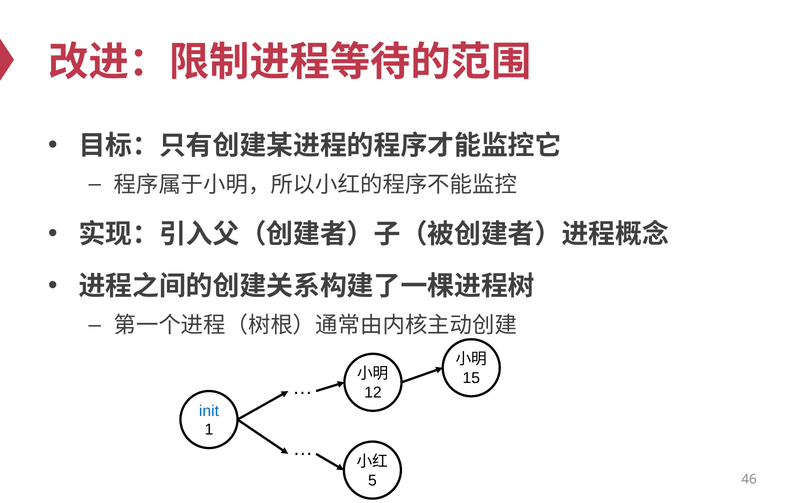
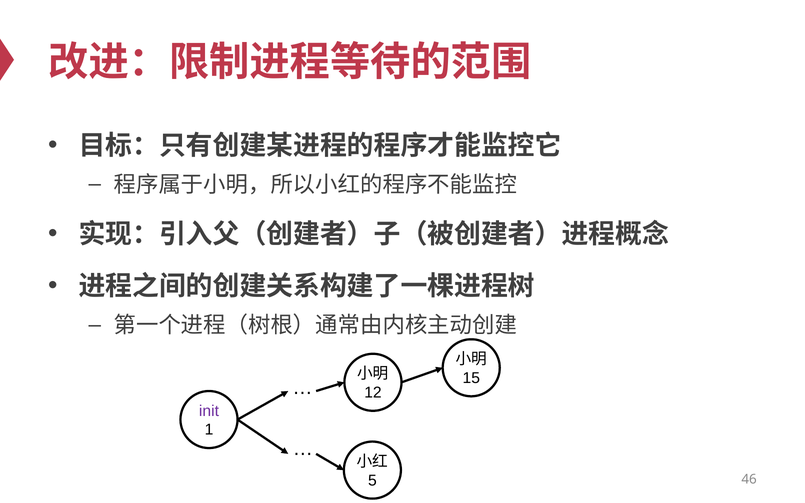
init colour: blue -> purple
